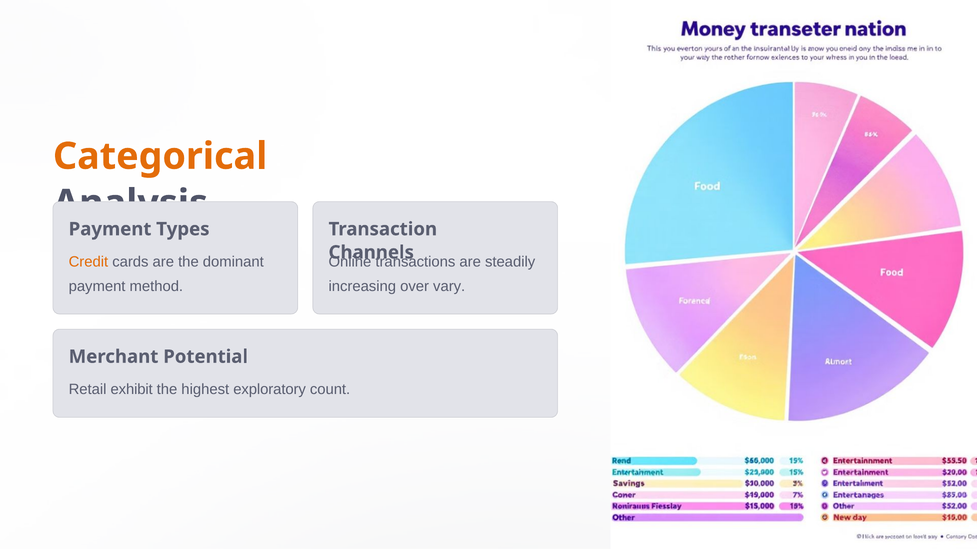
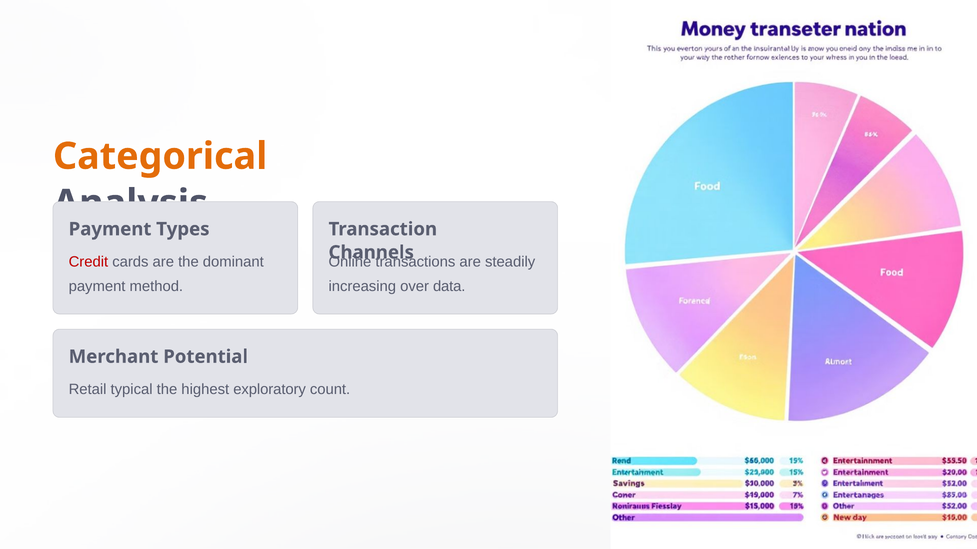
Credit colour: orange -> red
vary: vary -> data
exhibit: exhibit -> typical
